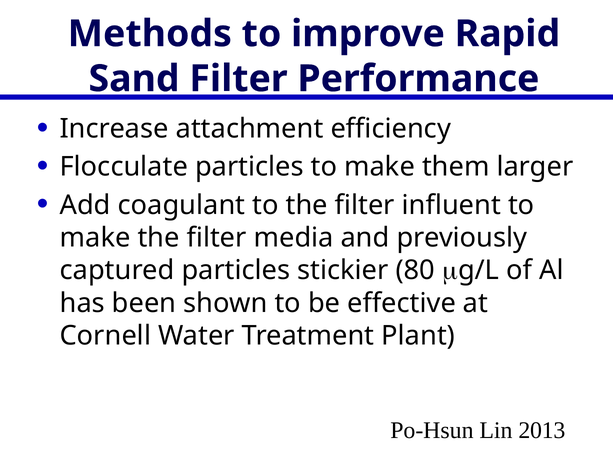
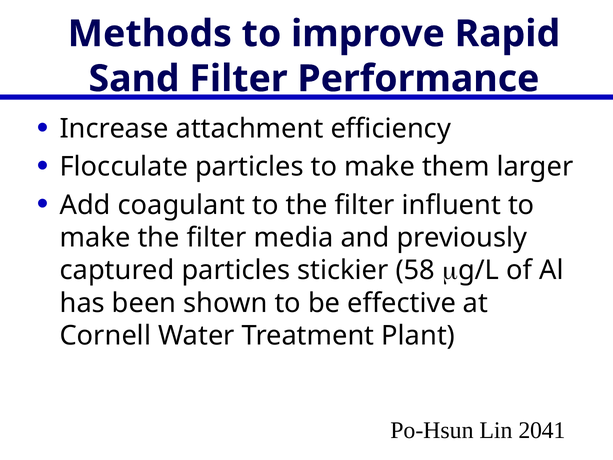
80: 80 -> 58
2013: 2013 -> 2041
